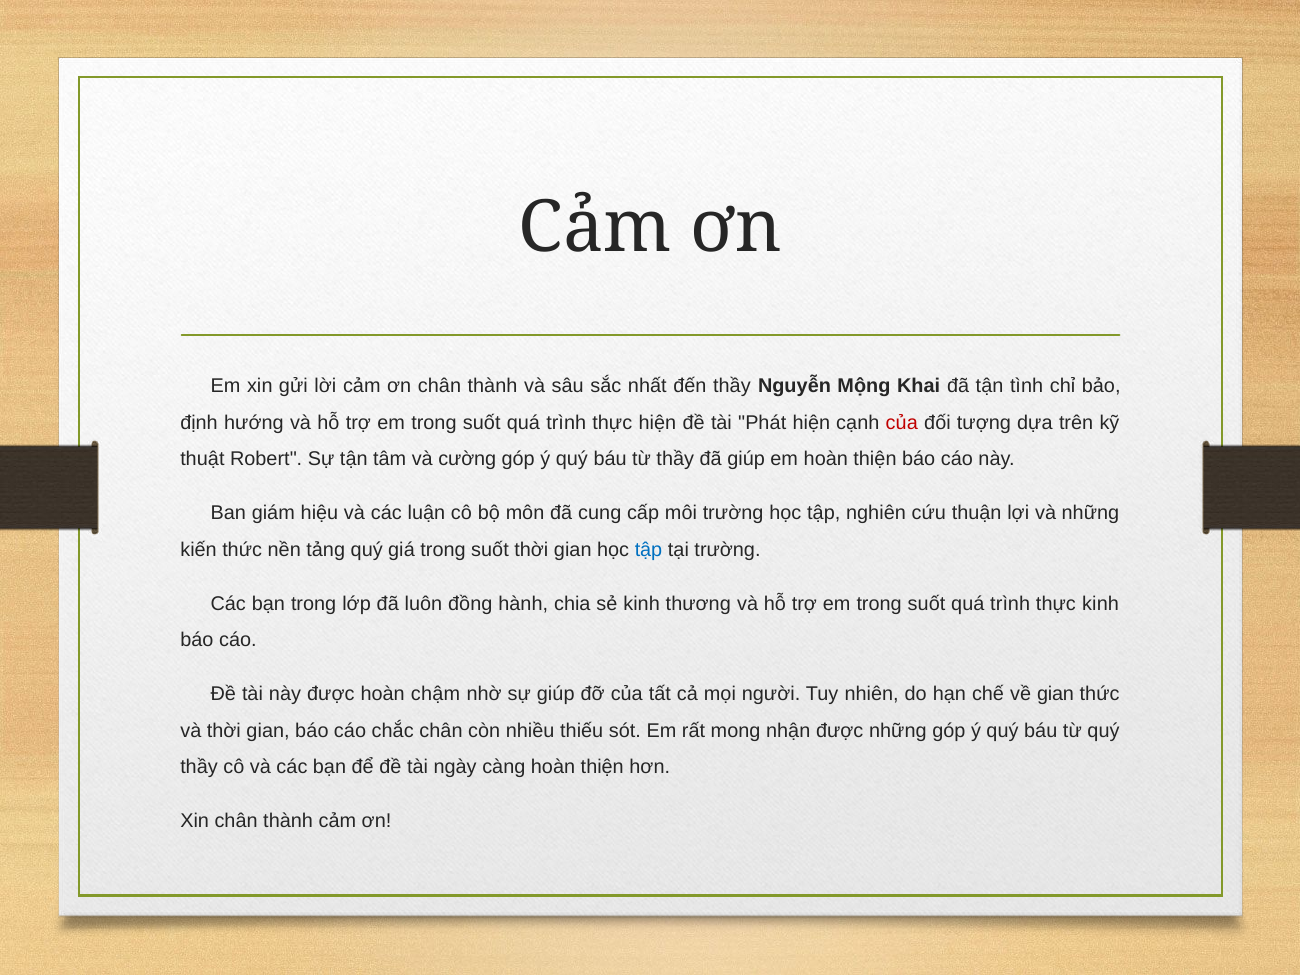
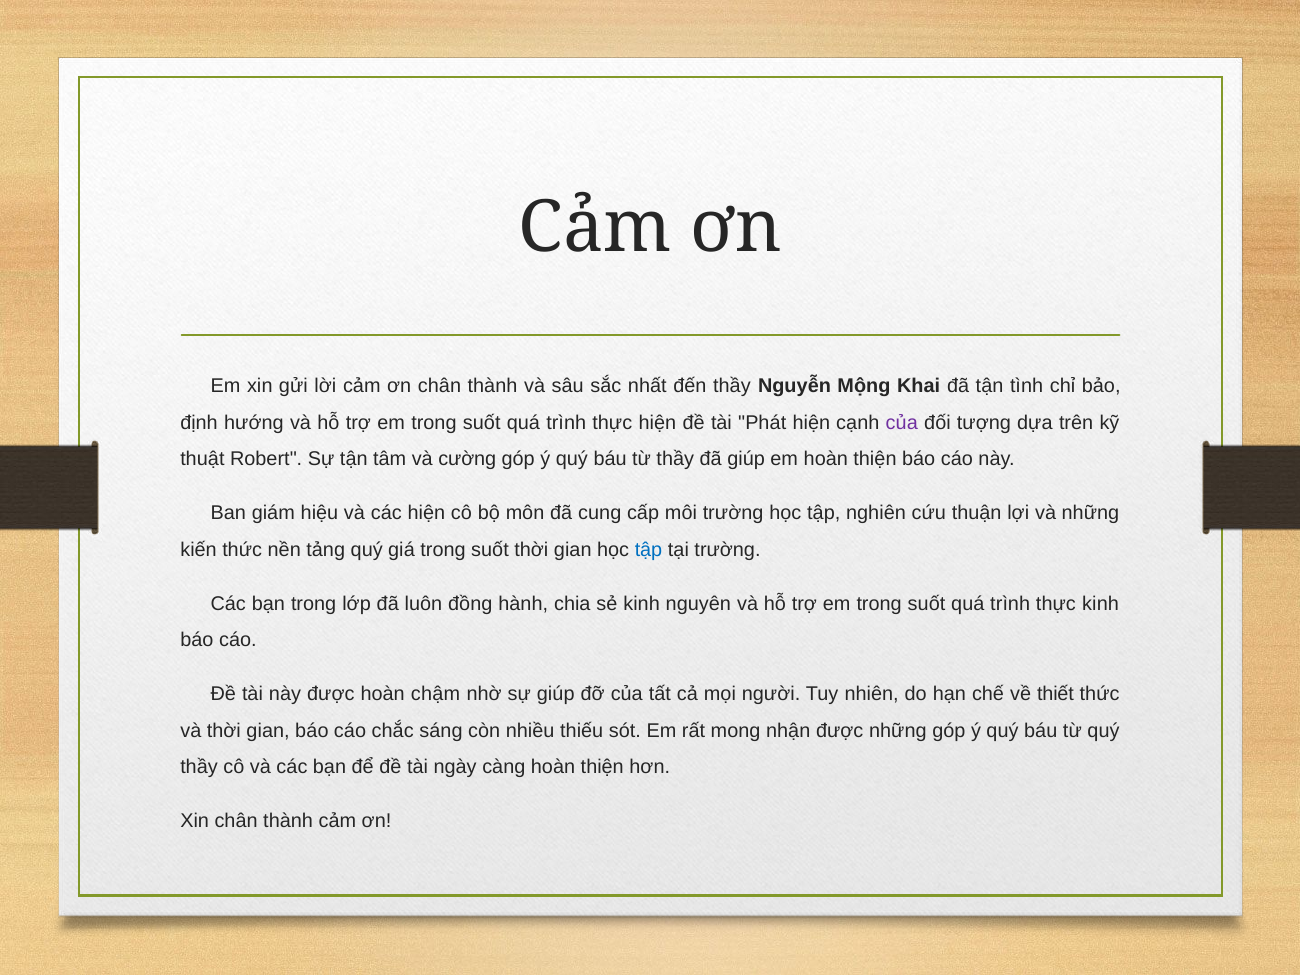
của at (902, 423) colour: red -> purple
các luận: luận -> hiện
thương: thương -> nguyên
về gian: gian -> thiết
chắc chân: chân -> sáng
